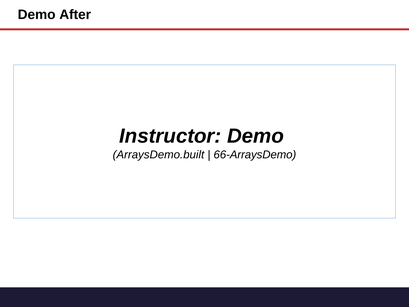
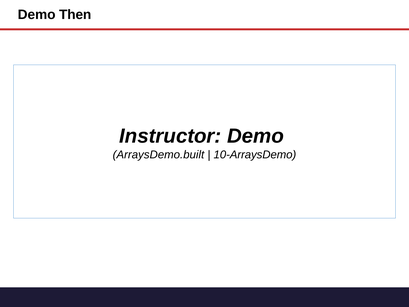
After: After -> Then
66-ArraysDemo: 66-ArraysDemo -> 10-ArraysDemo
